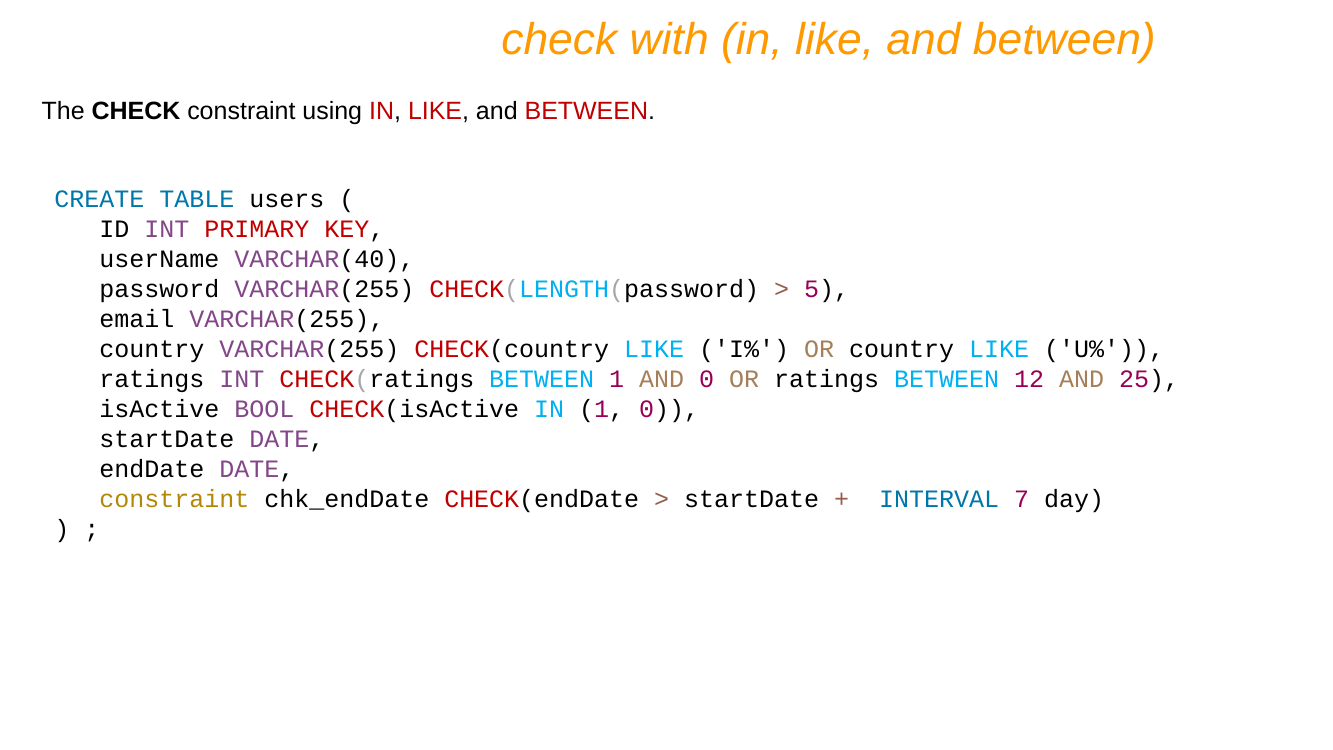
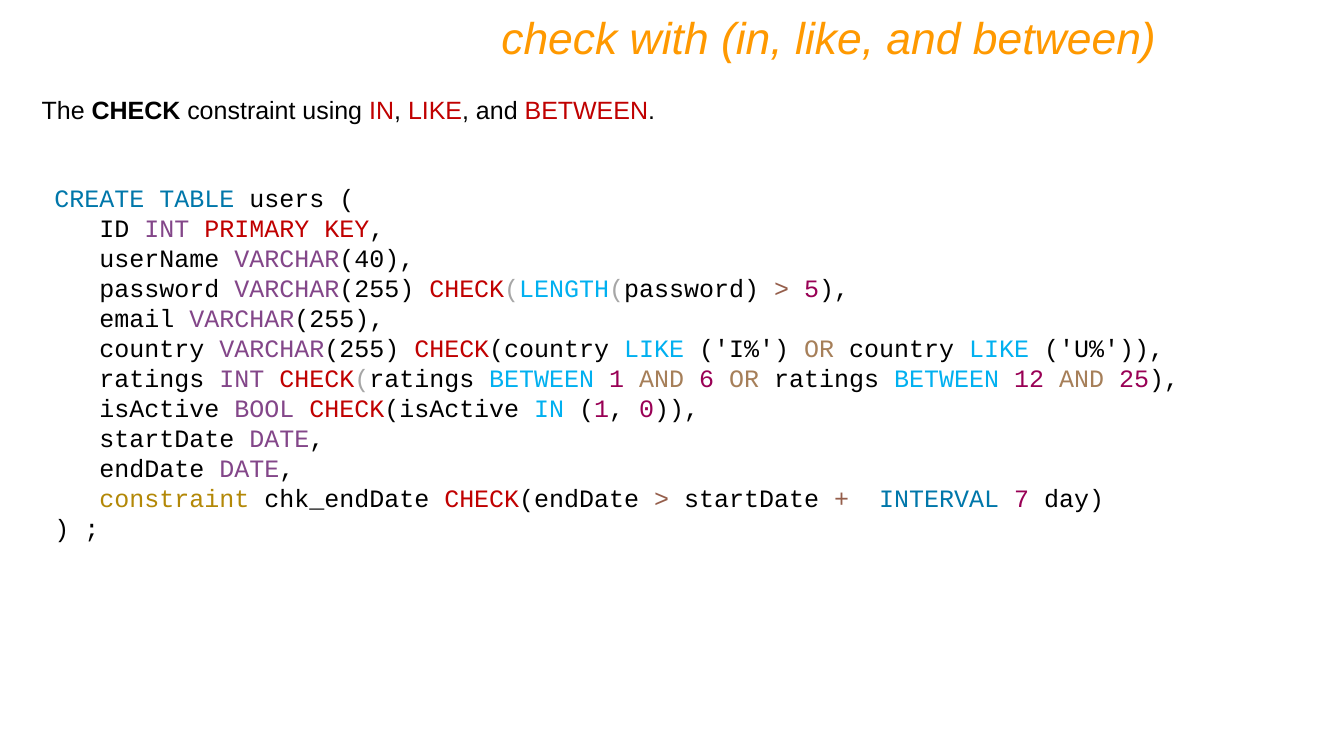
AND 0: 0 -> 6
